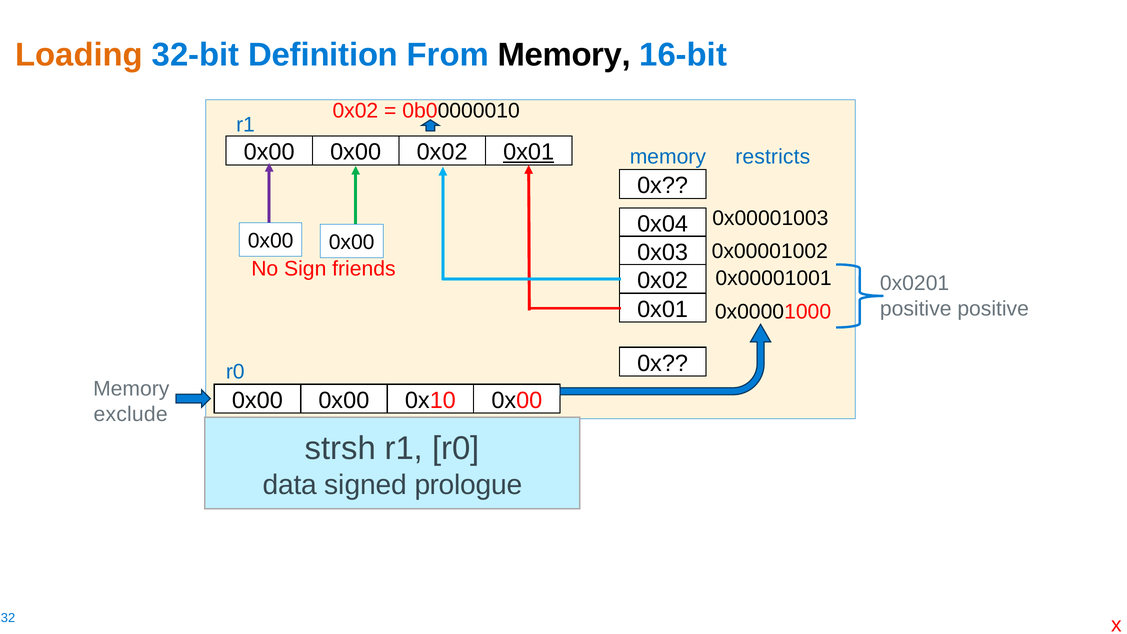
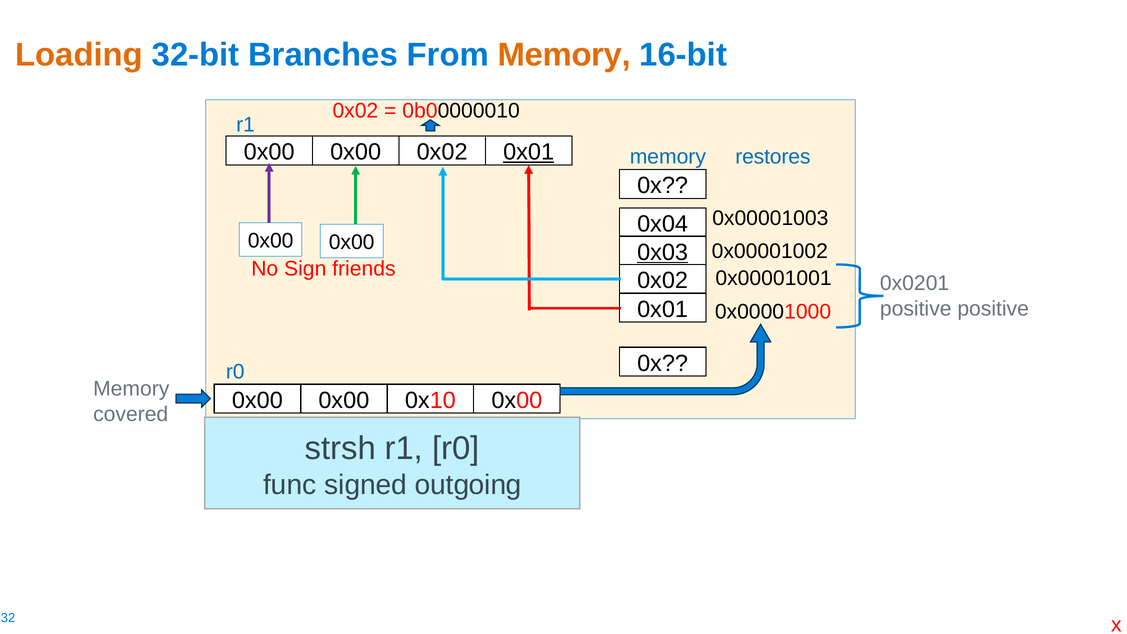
Definition: Definition -> Branches
Memory at (564, 55) colour: black -> orange
restricts: restricts -> restores
0x03 underline: none -> present
exclude: exclude -> covered
data: data -> func
prologue: prologue -> outgoing
